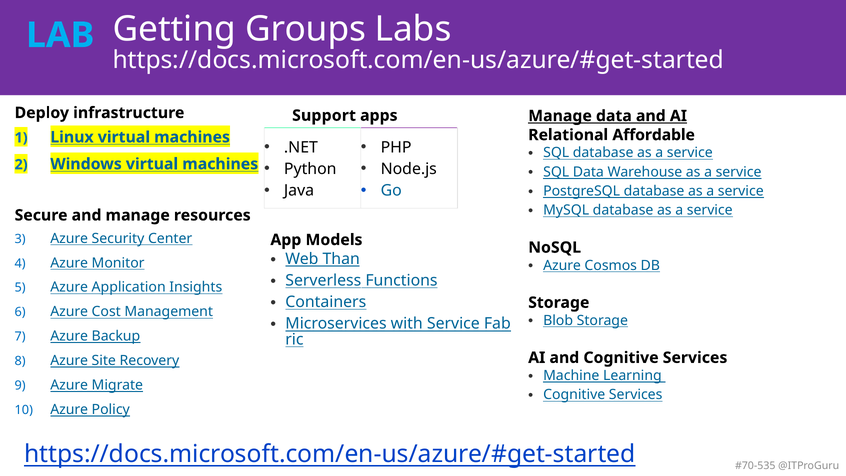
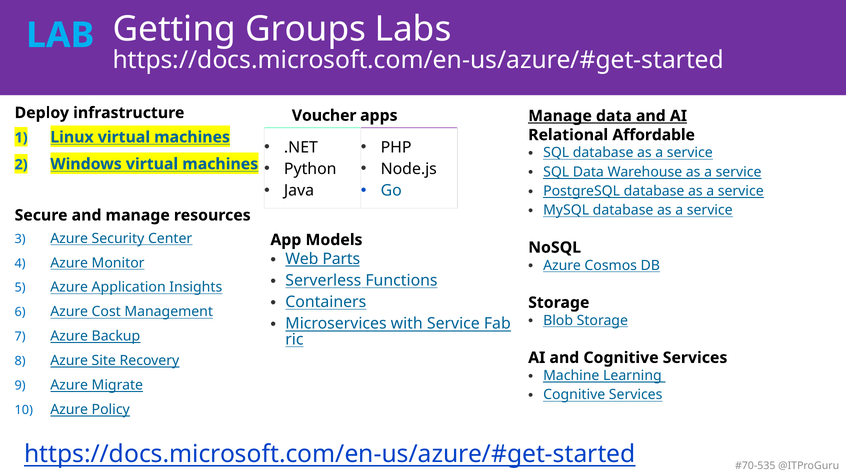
Support: Support -> Voucher
Than: Than -> Parts
